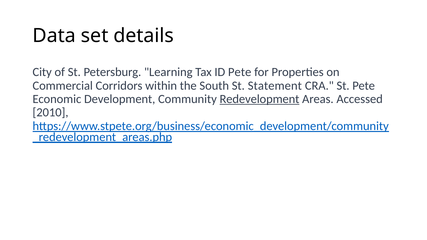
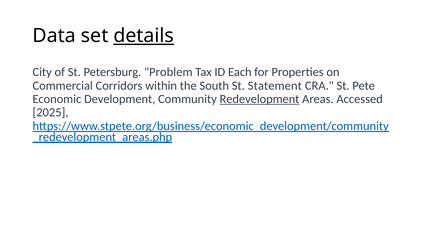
details underline: none -> present
Learning: Learning -> Problem
ID Pete: Pete -> Each
2010: 2010 -> 2025
